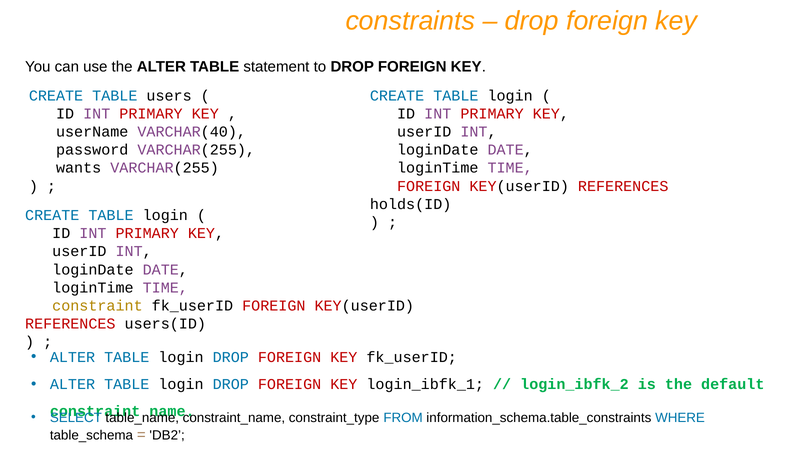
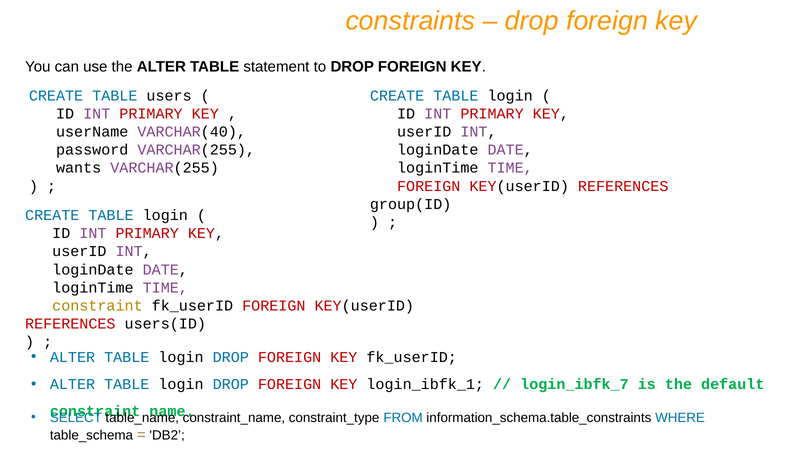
holds(ID: holds(ID -> group(ID
login_ibfk_2: login_ibfk_2 -> login_ibfk_7
